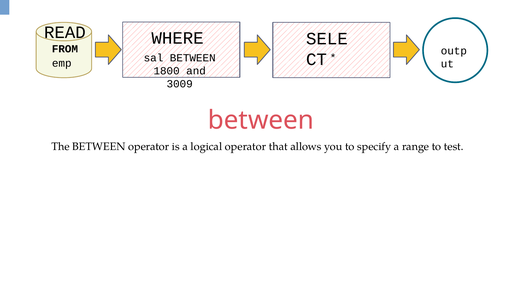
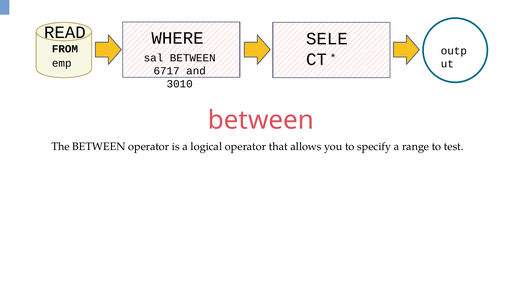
1800: 1800 -> 6717
3009: 3009 -> 3010
